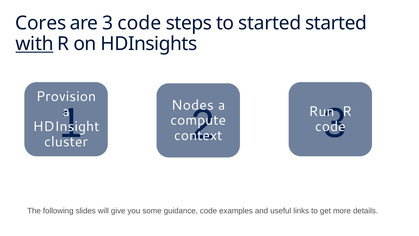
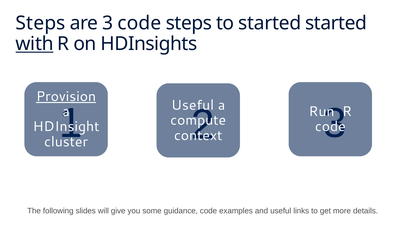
Cores at (41, 23): Cores -> Steps
Provision underline: none -> present
Nodes at (193, 105): Nodes -> Useful
